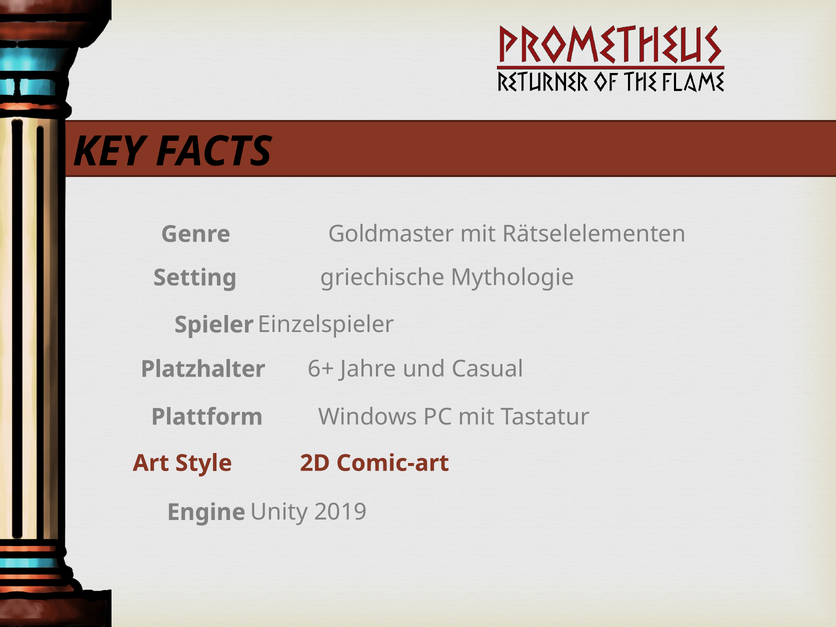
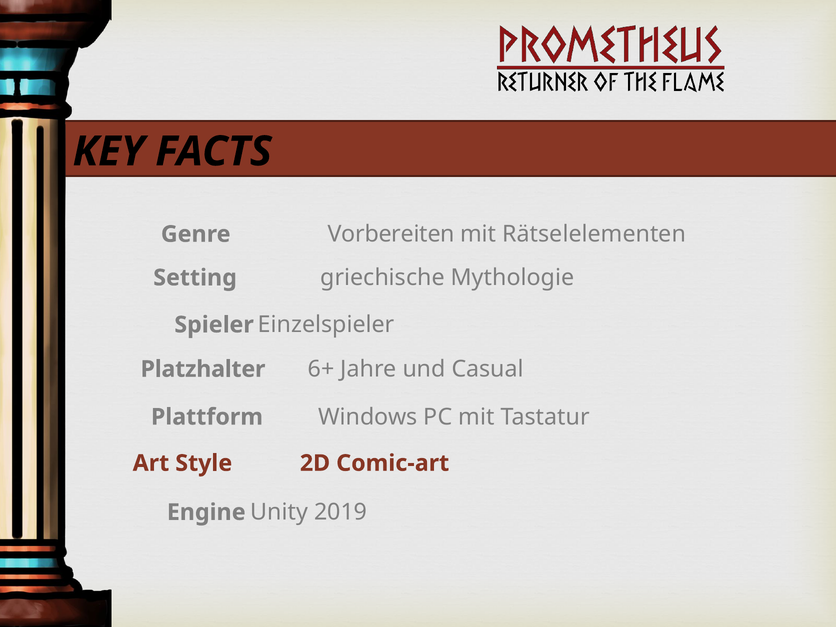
Goldmaster: Goldmaster -> Vorbereiten
